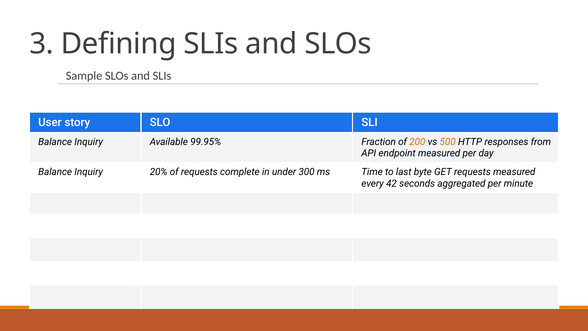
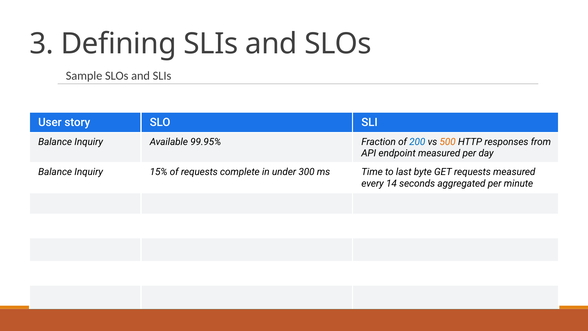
200 colour: orange -> blue
20%: 20% -> 15%
42: 42 -> 14
